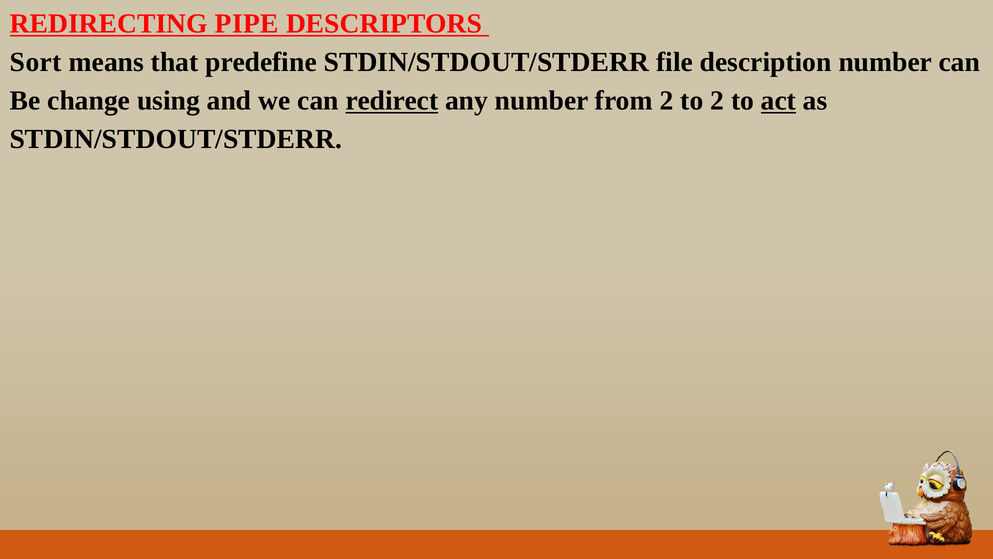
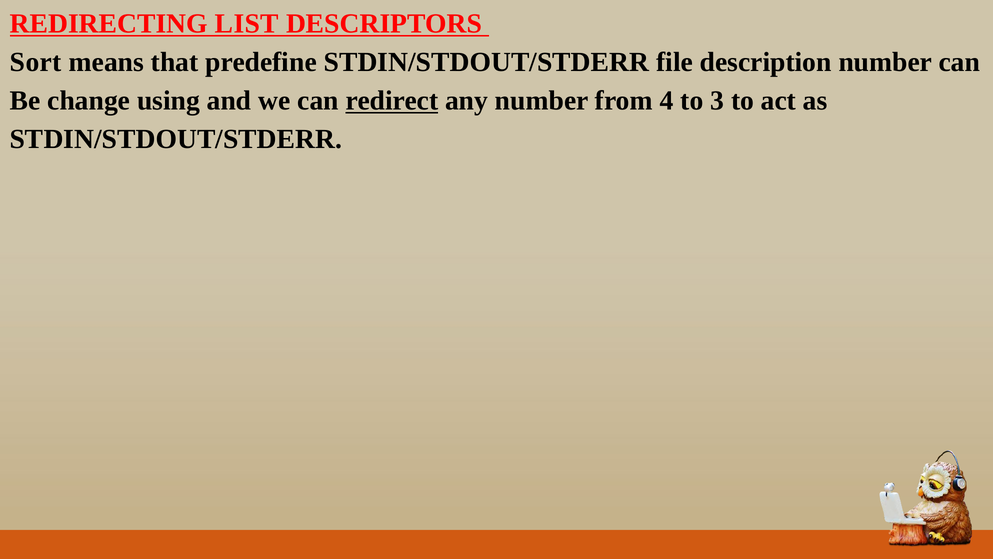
PIPE: PIPE -> LIST
from 2: 2 -> 4
to 2: 2 -> 3
act underline: present -> none
